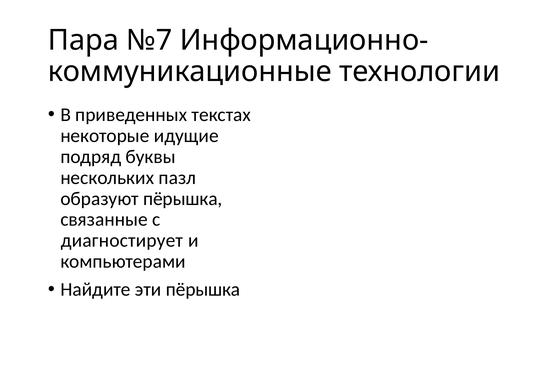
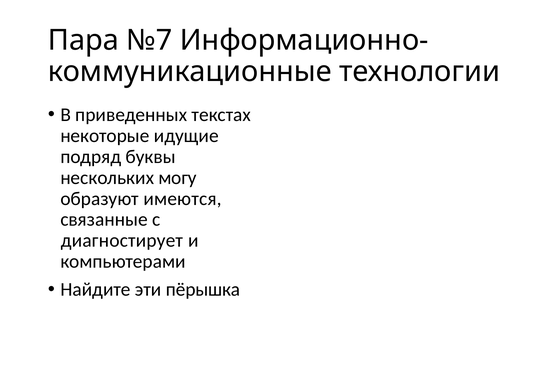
пазл: пазл -> могу
образуют пёрышка: пёрышка -> имеются
